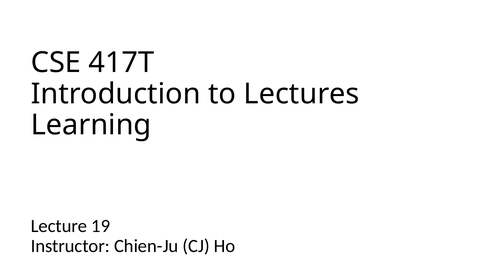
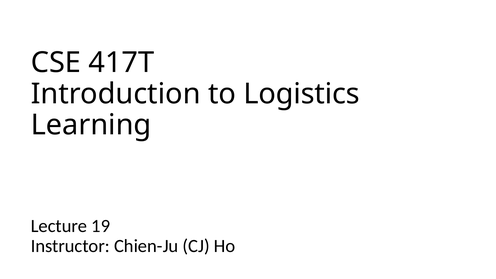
Lectures: Lectures -> Logistics
